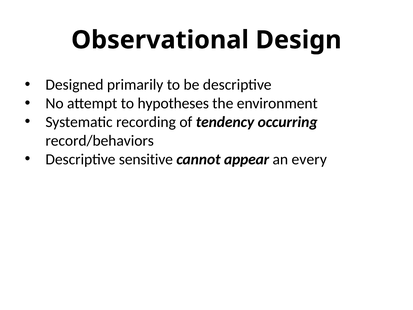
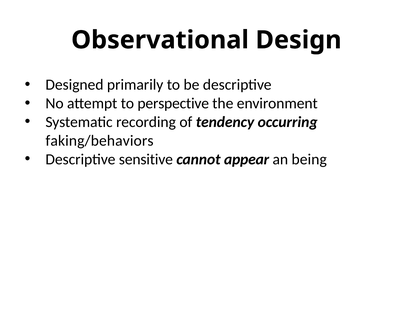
hypotheses: hypotheses -> perspective
record/behaviors: record/behaviors -> faking/behaviors
every: every -> being
